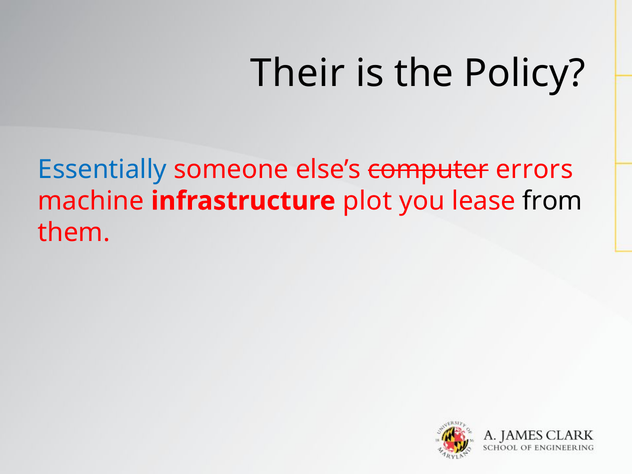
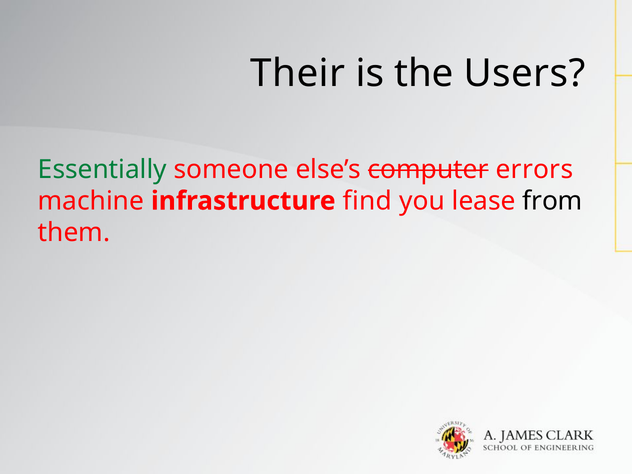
Policy: Policy -> Users
Essentially colour: blue -> green
plot: plot -> find
